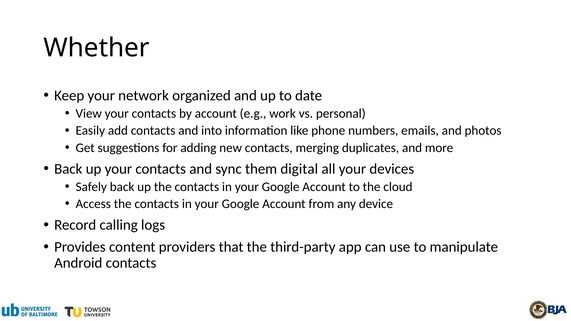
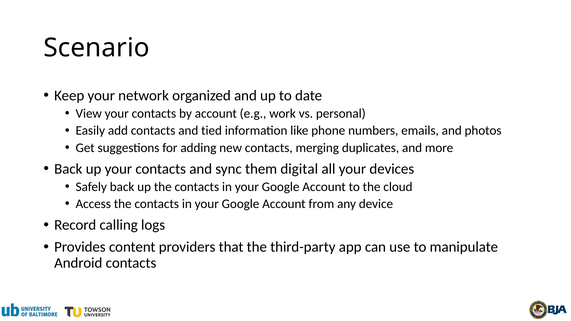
Whether: Whether -> Scenario
into: into -> tied
